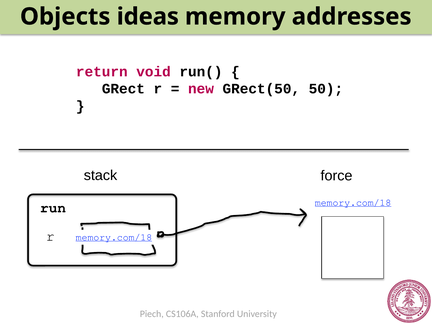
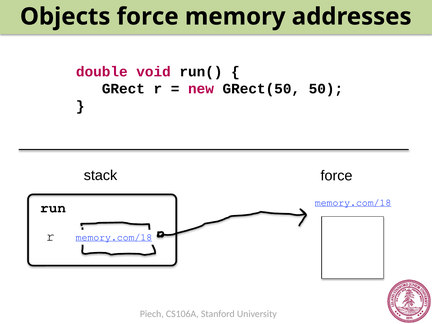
Objects ideas: ideas -> force
return: return -> double
